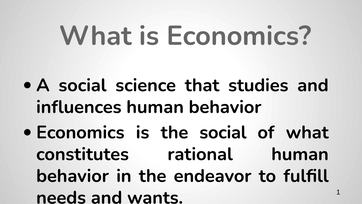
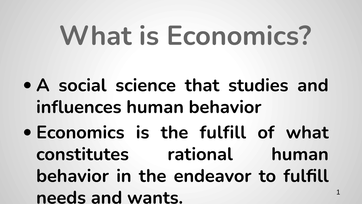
the social: social -> fulfill
